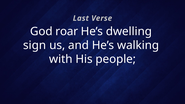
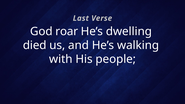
sign: sign -> died
